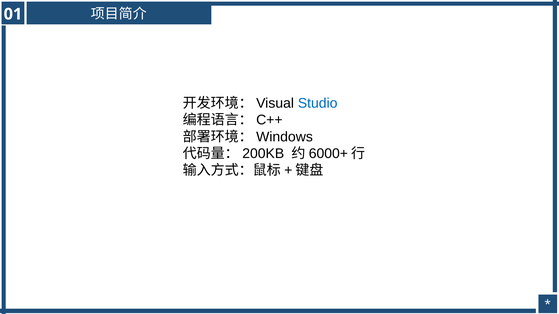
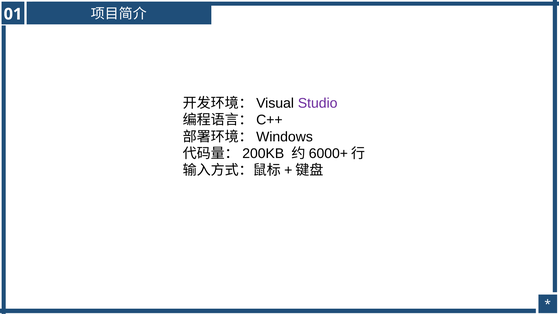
Studio colour: blue -> purple
